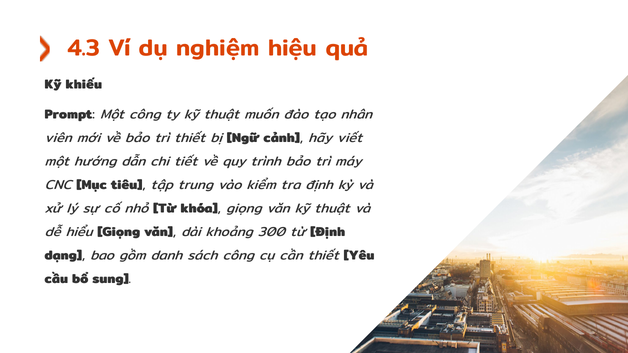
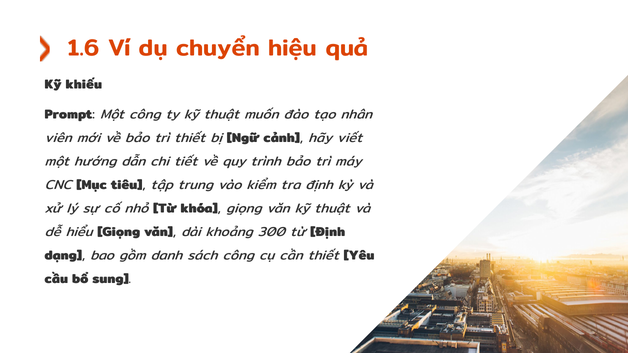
4.3: 4.3 -> 1.6
nghiệm: nghiệm -> chuyển
